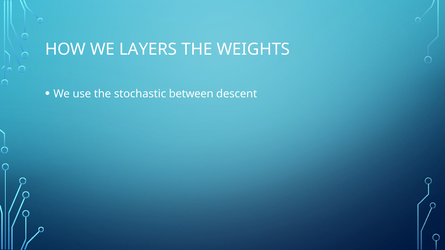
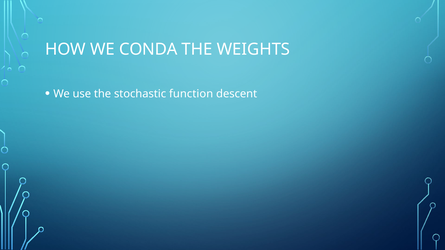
LAYERS: LAYERS -> CONDA
between: between -> function
